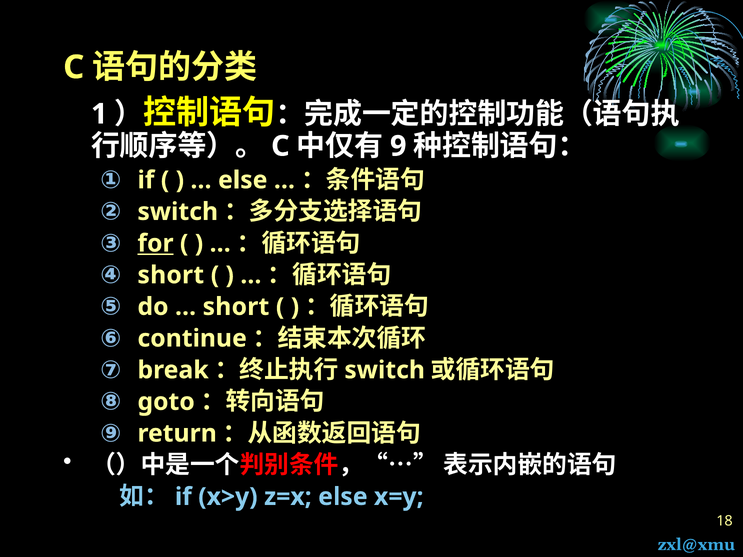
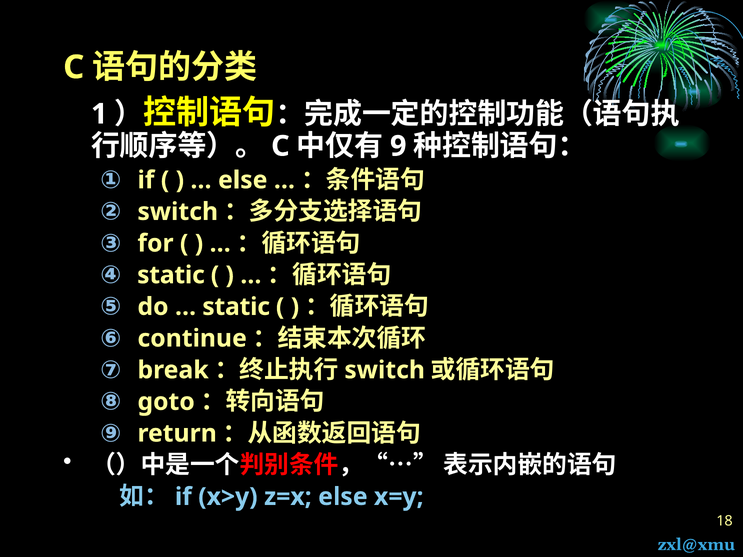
for underline: present -> none
short at (171, 275): short -> static
short at (236, 307): short -> static
